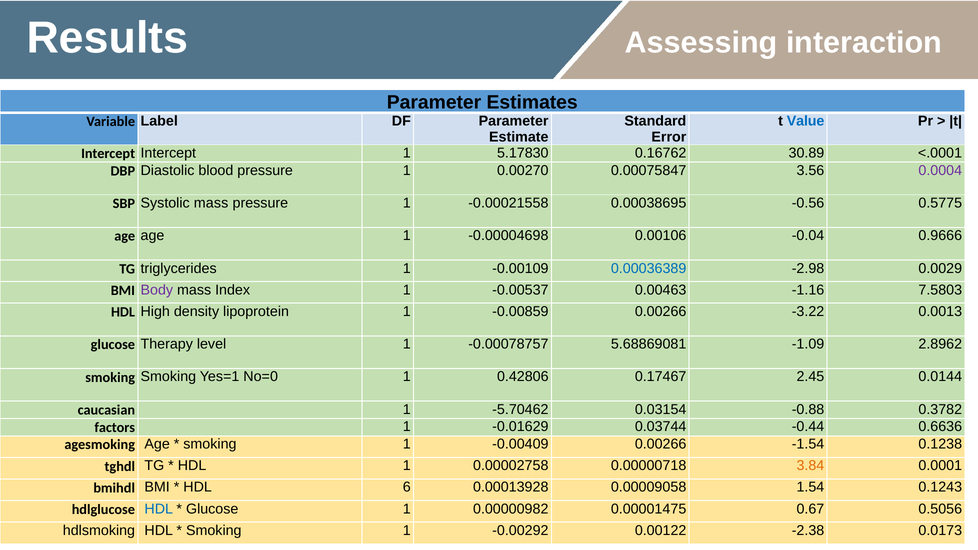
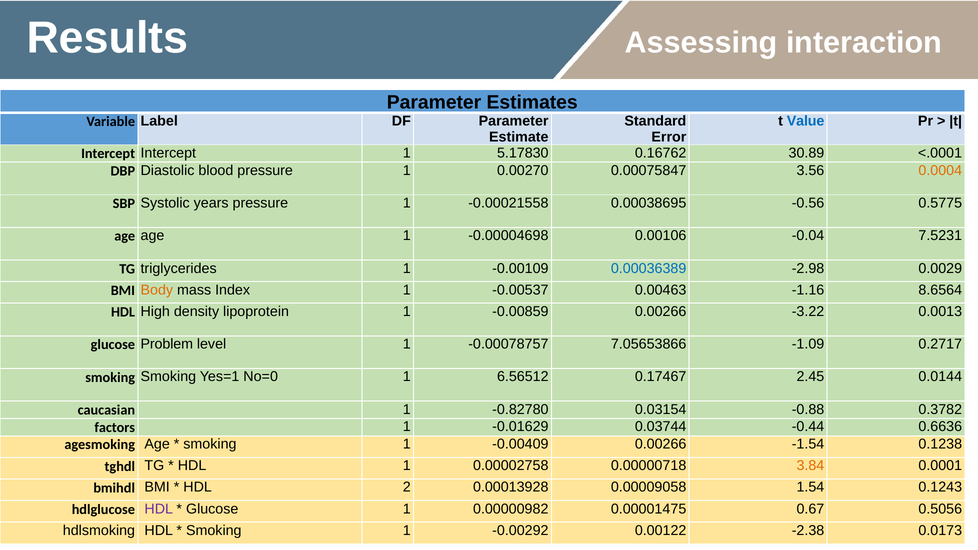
0.0004 colour: purple -> orange
Systolic mass: mass -> years
0.9666: 0.9666 -> 7.5231
Body colour: purple -> orange
7.5803: 7.5803 -> 8.6564
Therapy: Therapy -> Problem
5.68869081: 5.68869081 -> 7.05653866
2.8962: 2.8962 -> 0.2717
0.42806: 0.42806 -> 6.56512
-5.70462: -5.70462 -> -0.82780
6: 6 -> 2
HDL at (159, 509) colour: blue -> purple
